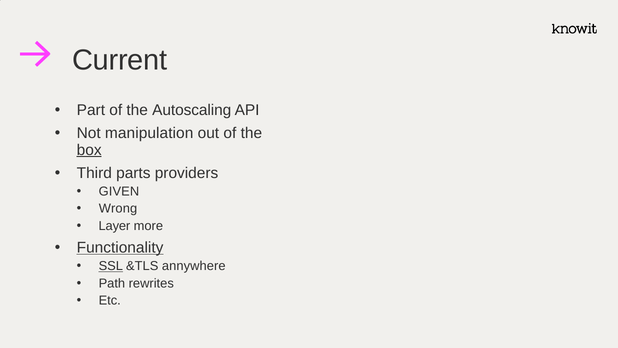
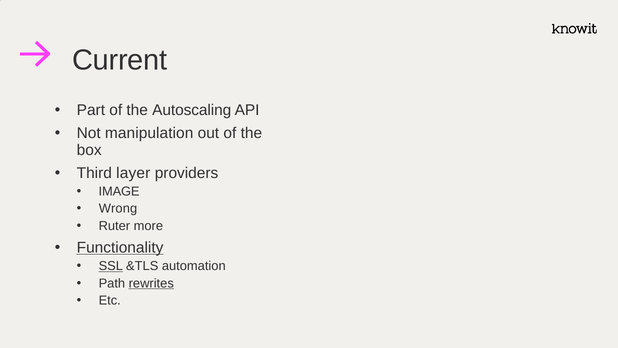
box underline: present -> none
parts: parts -> layer
GIVEN: GIVEN -> IMAGE
Layer: Layer -> Ruter
annywhere: annywhere -> automation
rewrites underline: none -> present
